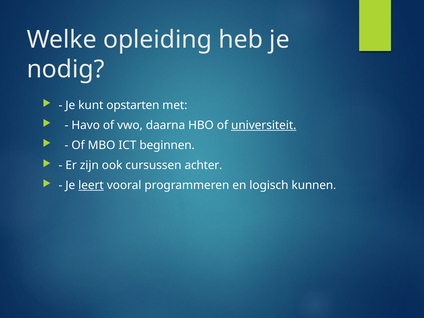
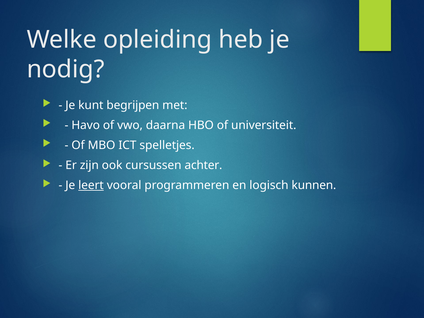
opstarten: opstarten -> begrijpen
universiteit underline: present -> none
beginnen: beginnen -> spelletjes
